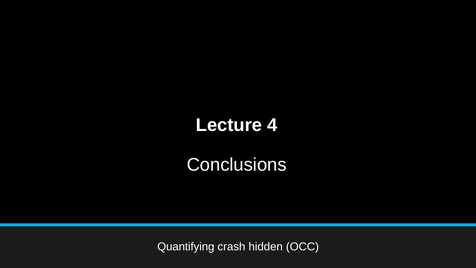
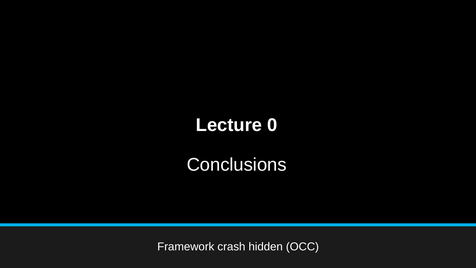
4: 4 -> 0
Quantifying: Quantifying -> Framework
